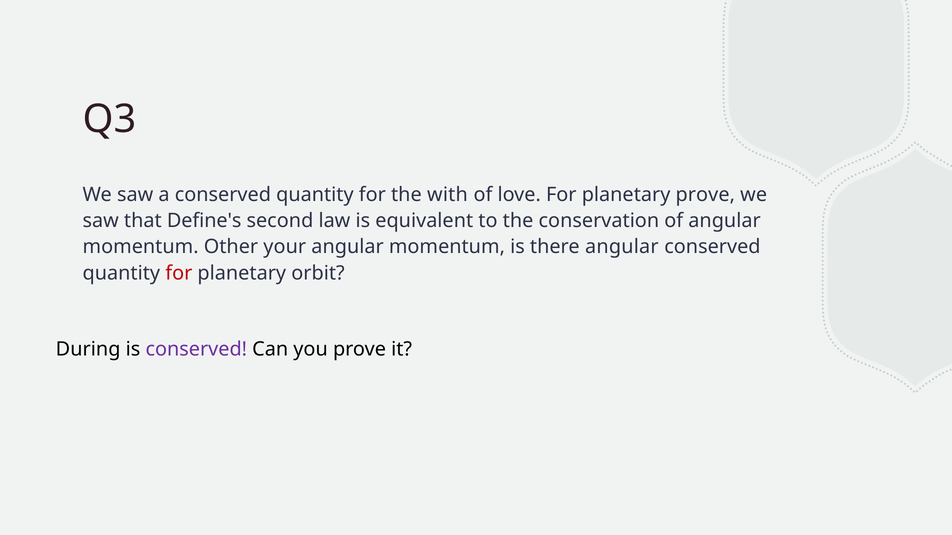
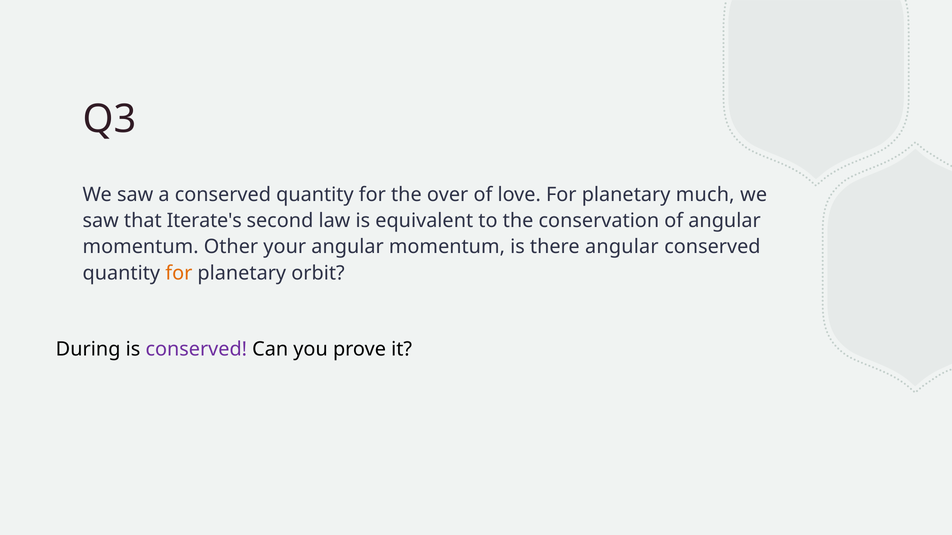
with: with -> over
planetary prove: prove -> much
Define's: Define's -> Iterate's
for at (179, 273) colour: red -> orange
